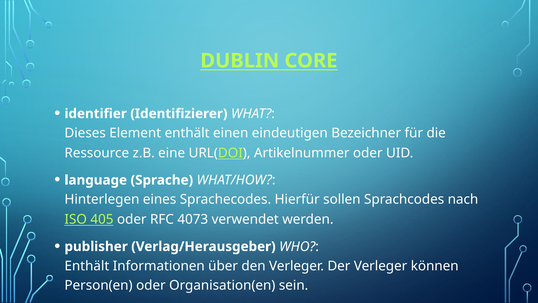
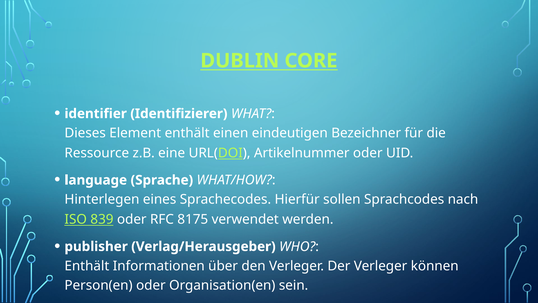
405: 405 -> 839
4073: 4073 -> 8175
